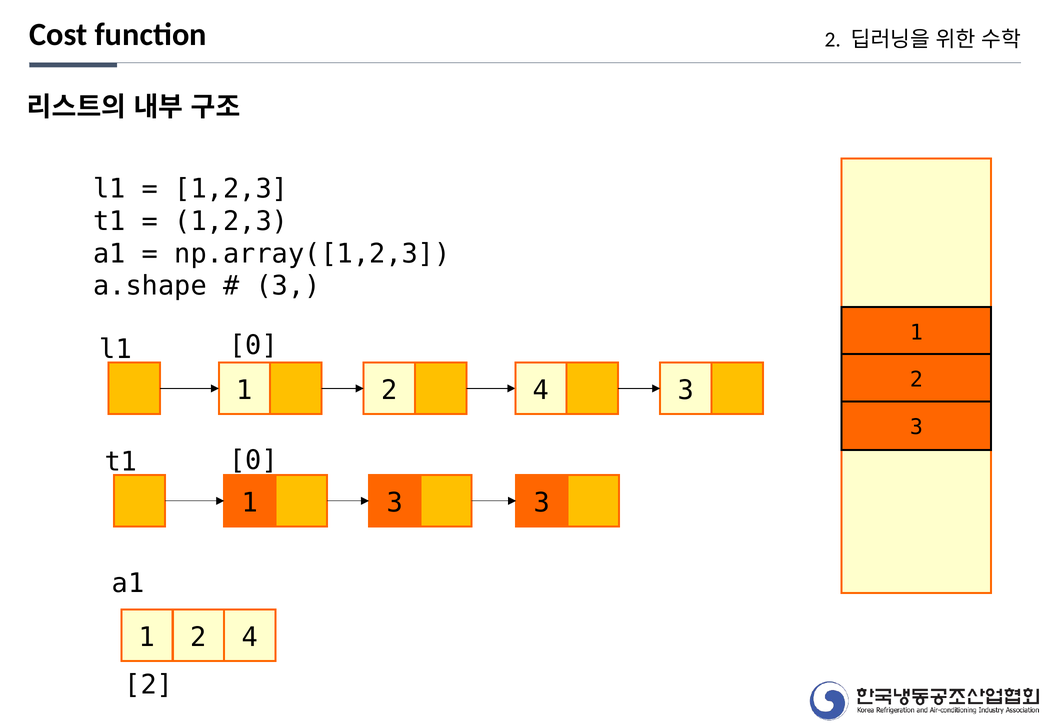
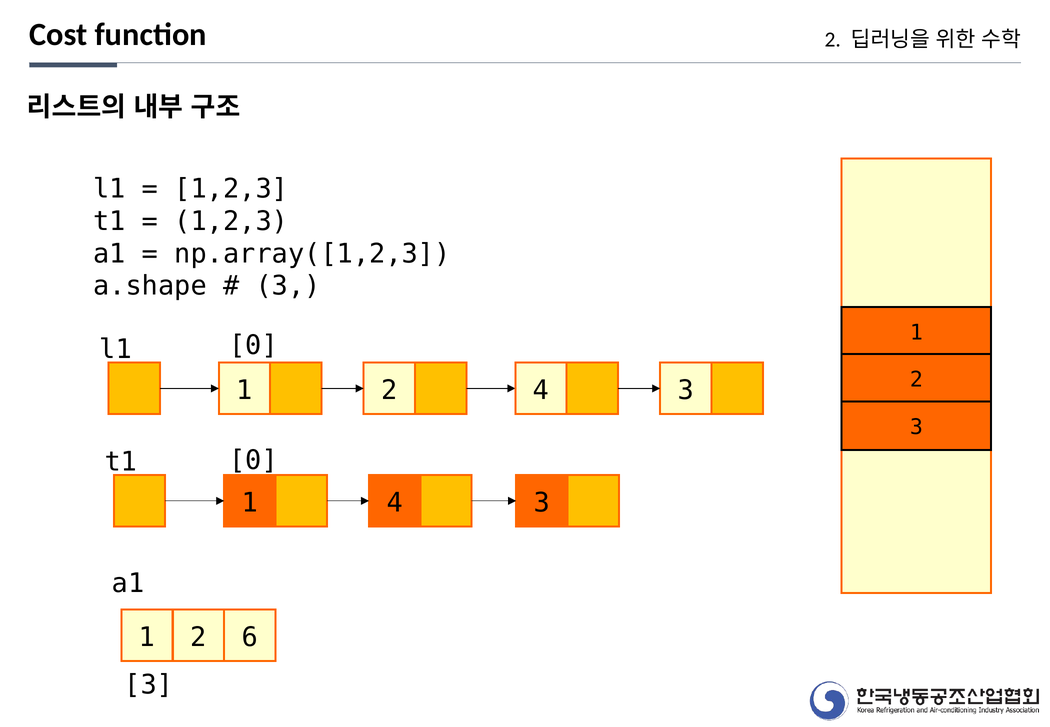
1 3: 3 -> 4
2 4: 4 -> 6
2 at (149, 685): 2 -> 3
